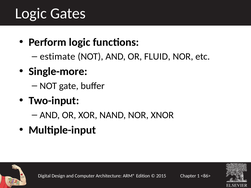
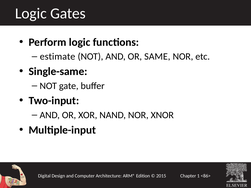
FLUID: FLUID -> SAME
Single-more: Single-more -> Single-same
